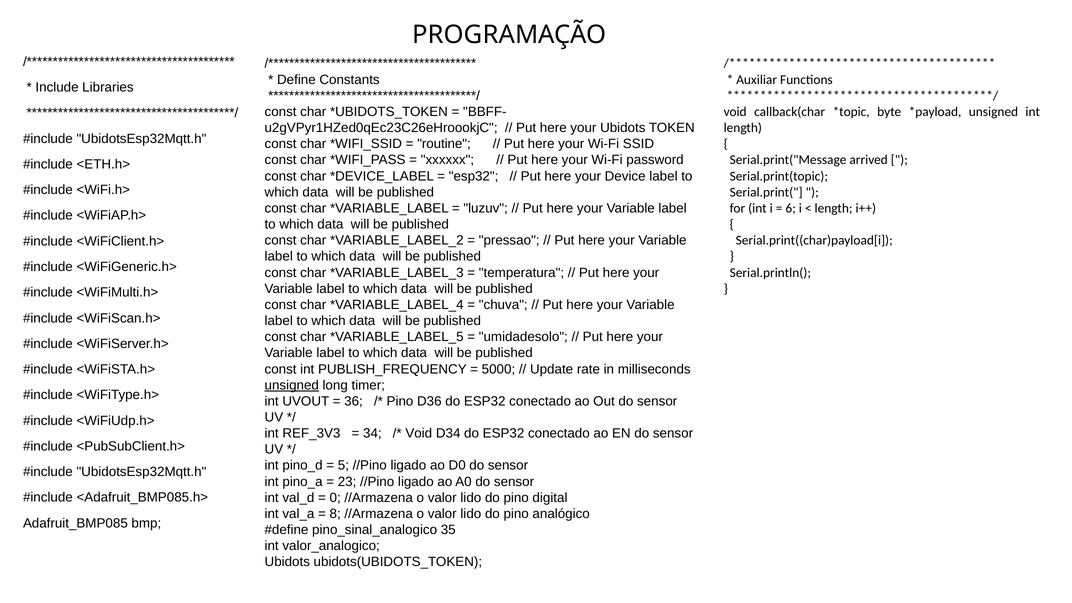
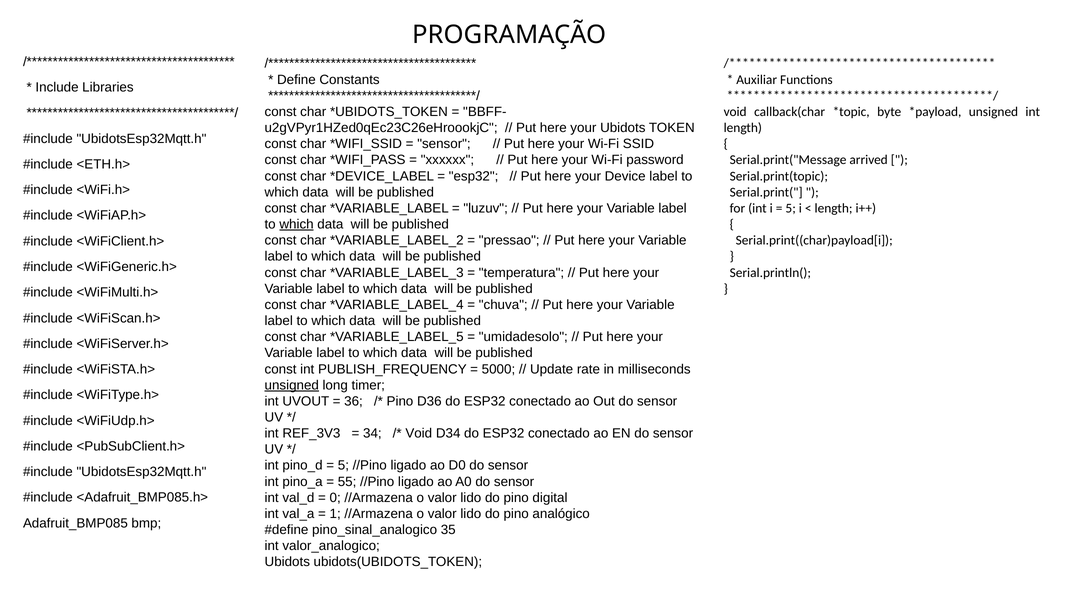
routine at (444, 144): routine -> sensor
6 at (791, 208): 6 -> 5
which at (297, 224) underline: none -> present
23: 23 -> 55
8: 8 -> 1
